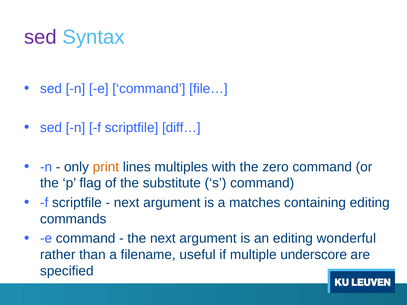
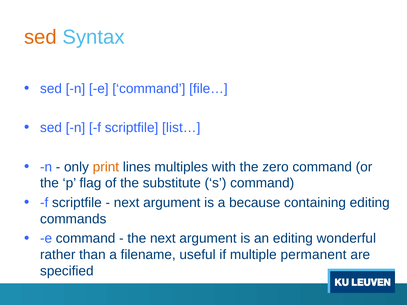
sed at (40, 37) colour: purple -> orange
diff…: diff… -> list…
matches: matches -> because
underscore: underscore -> permanent
